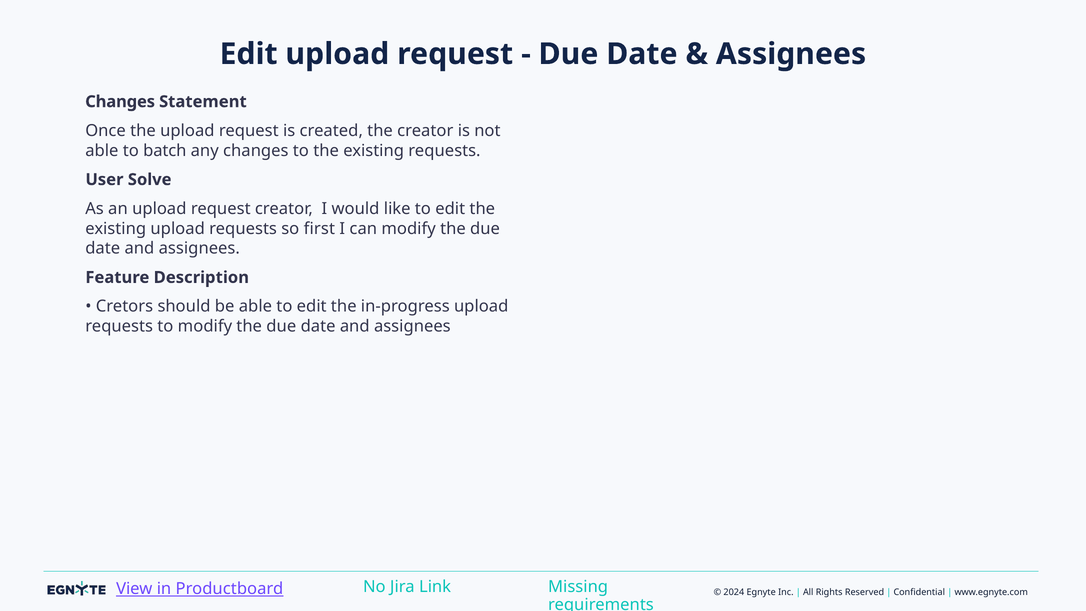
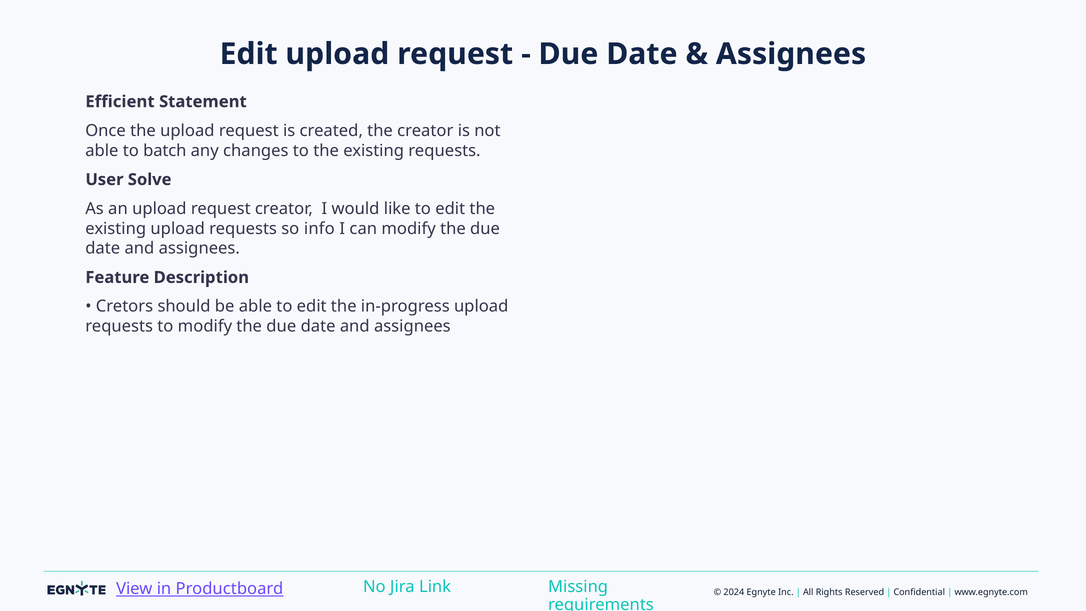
Changes at (120, 102): Changes -> Efficient
first: first -> info
